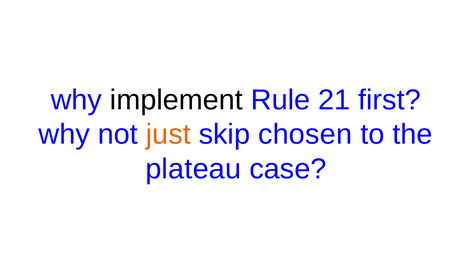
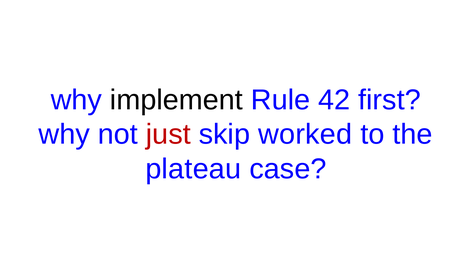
21: 21 -> 42
just colour: orange -> red
chosen: chosen -> worked
